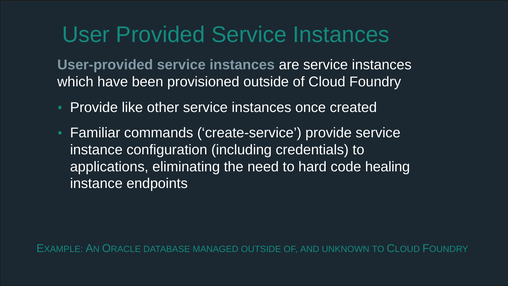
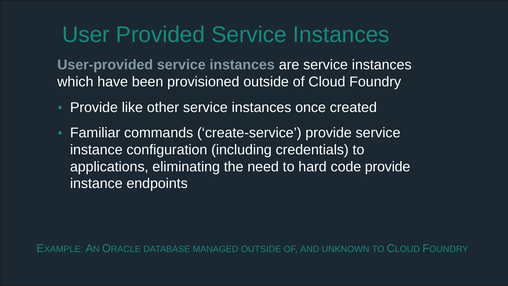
code healing: healing -> provide
